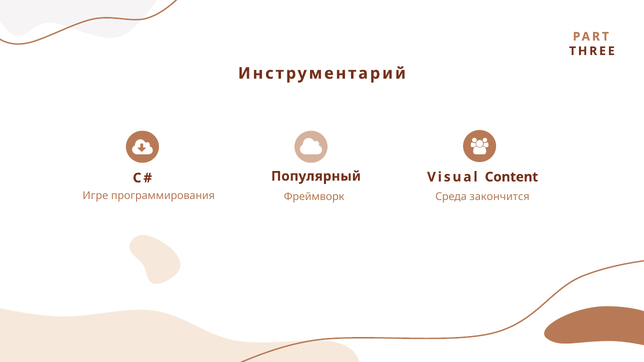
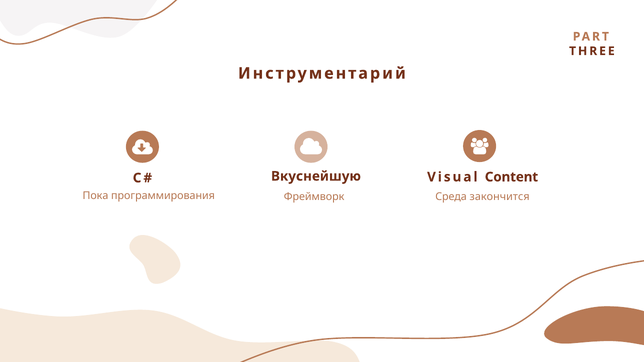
Популярный: Популярный -> Вкуснейшую
Игре: Игре -> Пока
